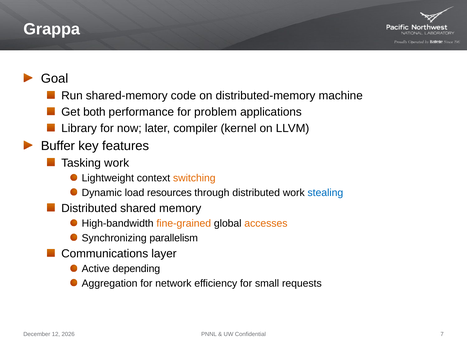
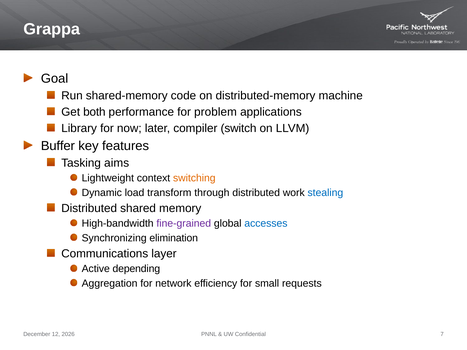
kernel: kernel -> switch
Tasking work: work -> aims
resources: resources -> transform
fine-grained colour: orange -> purple
accesses colour: orange -> blue
parallelism: parallelism -> elimination
